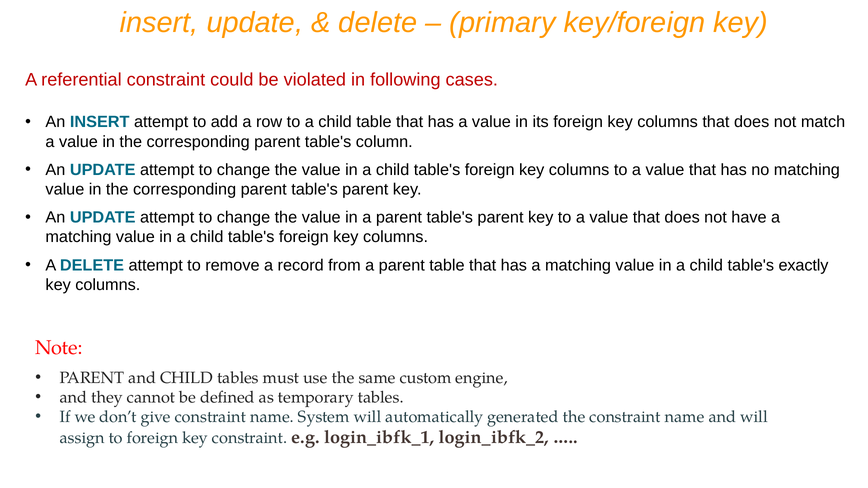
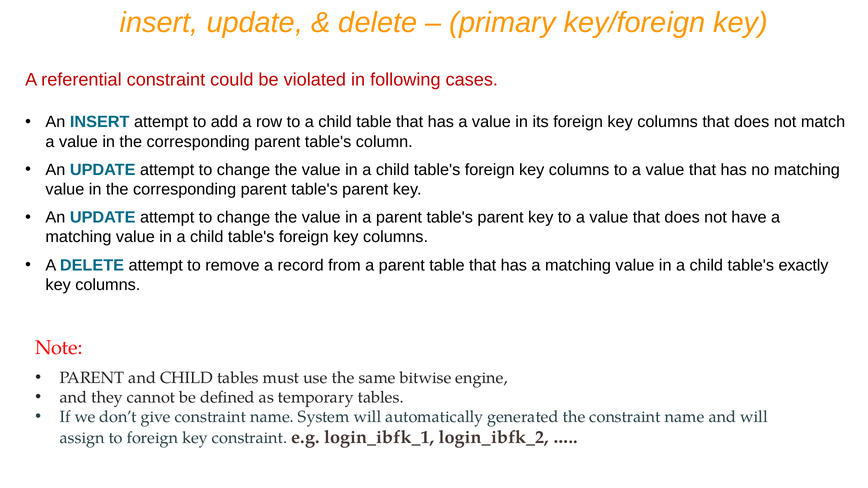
custom: custom -> bitwise
